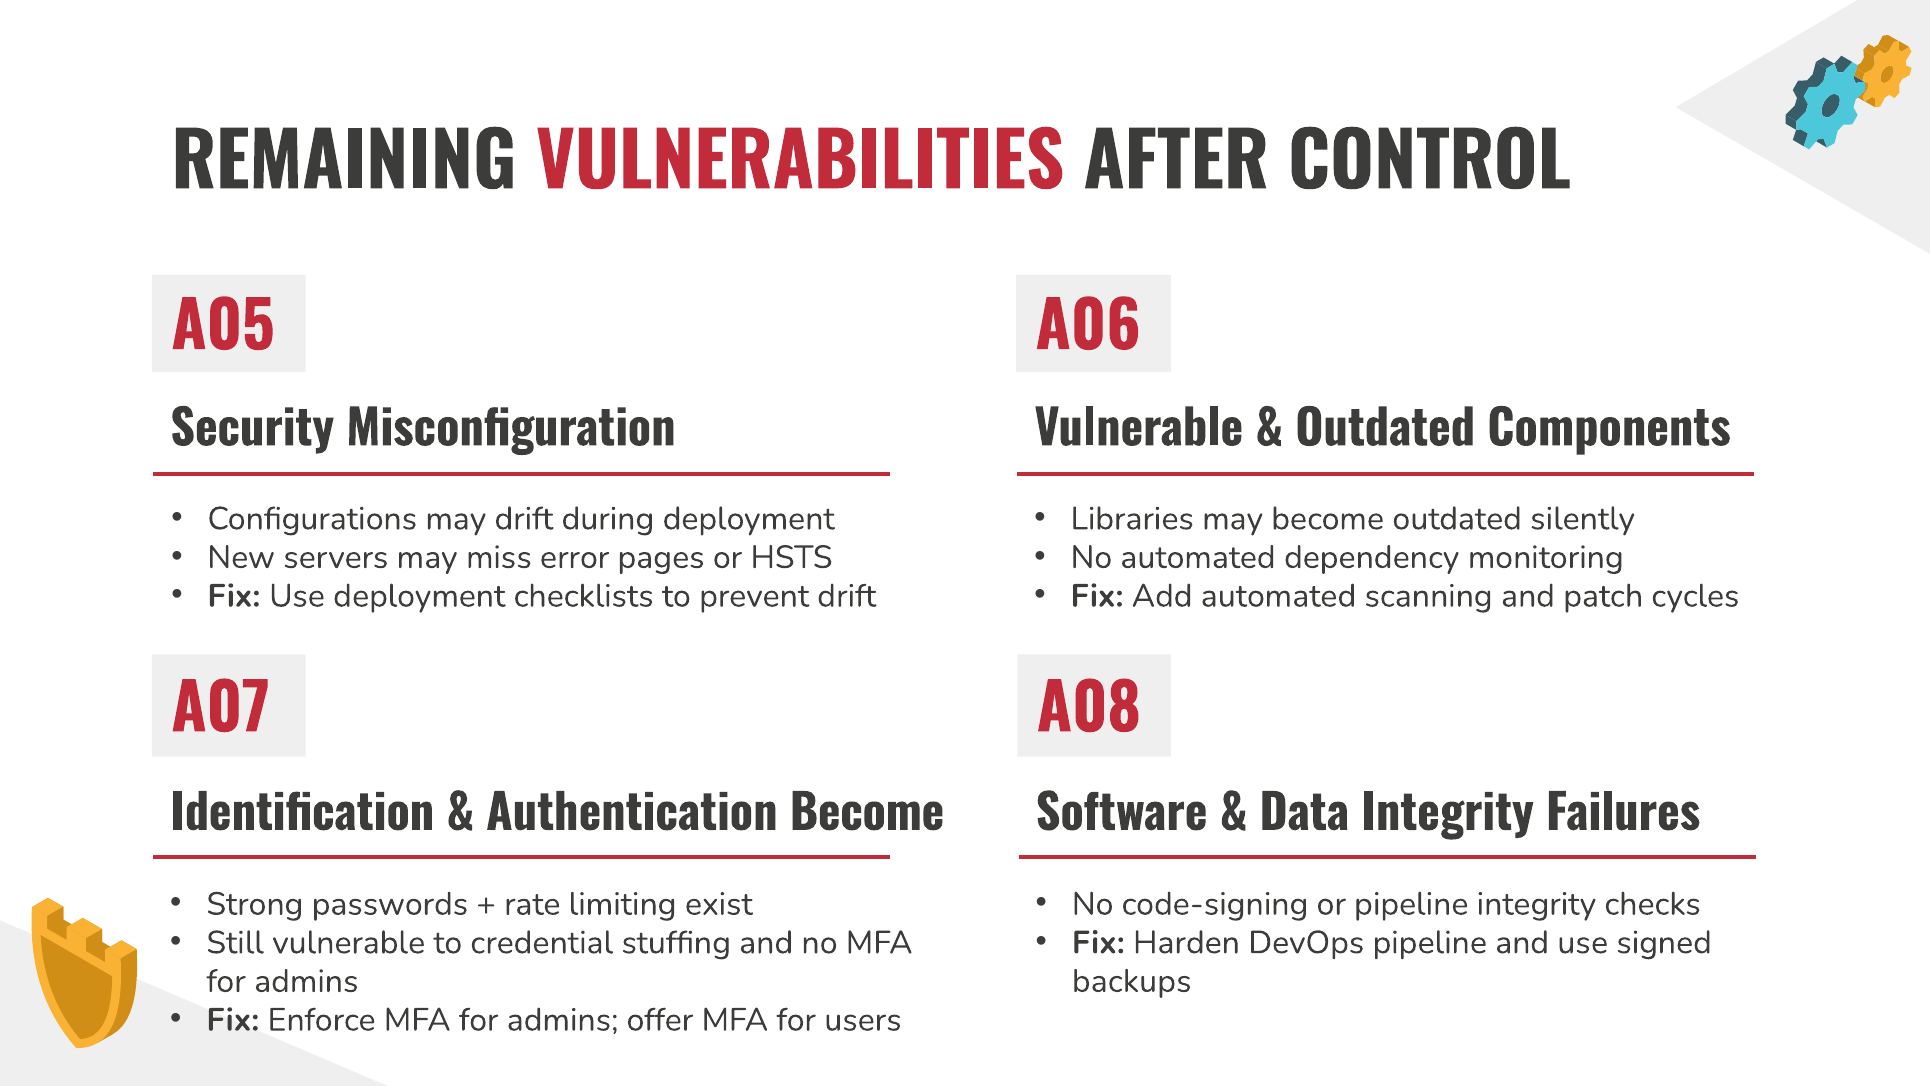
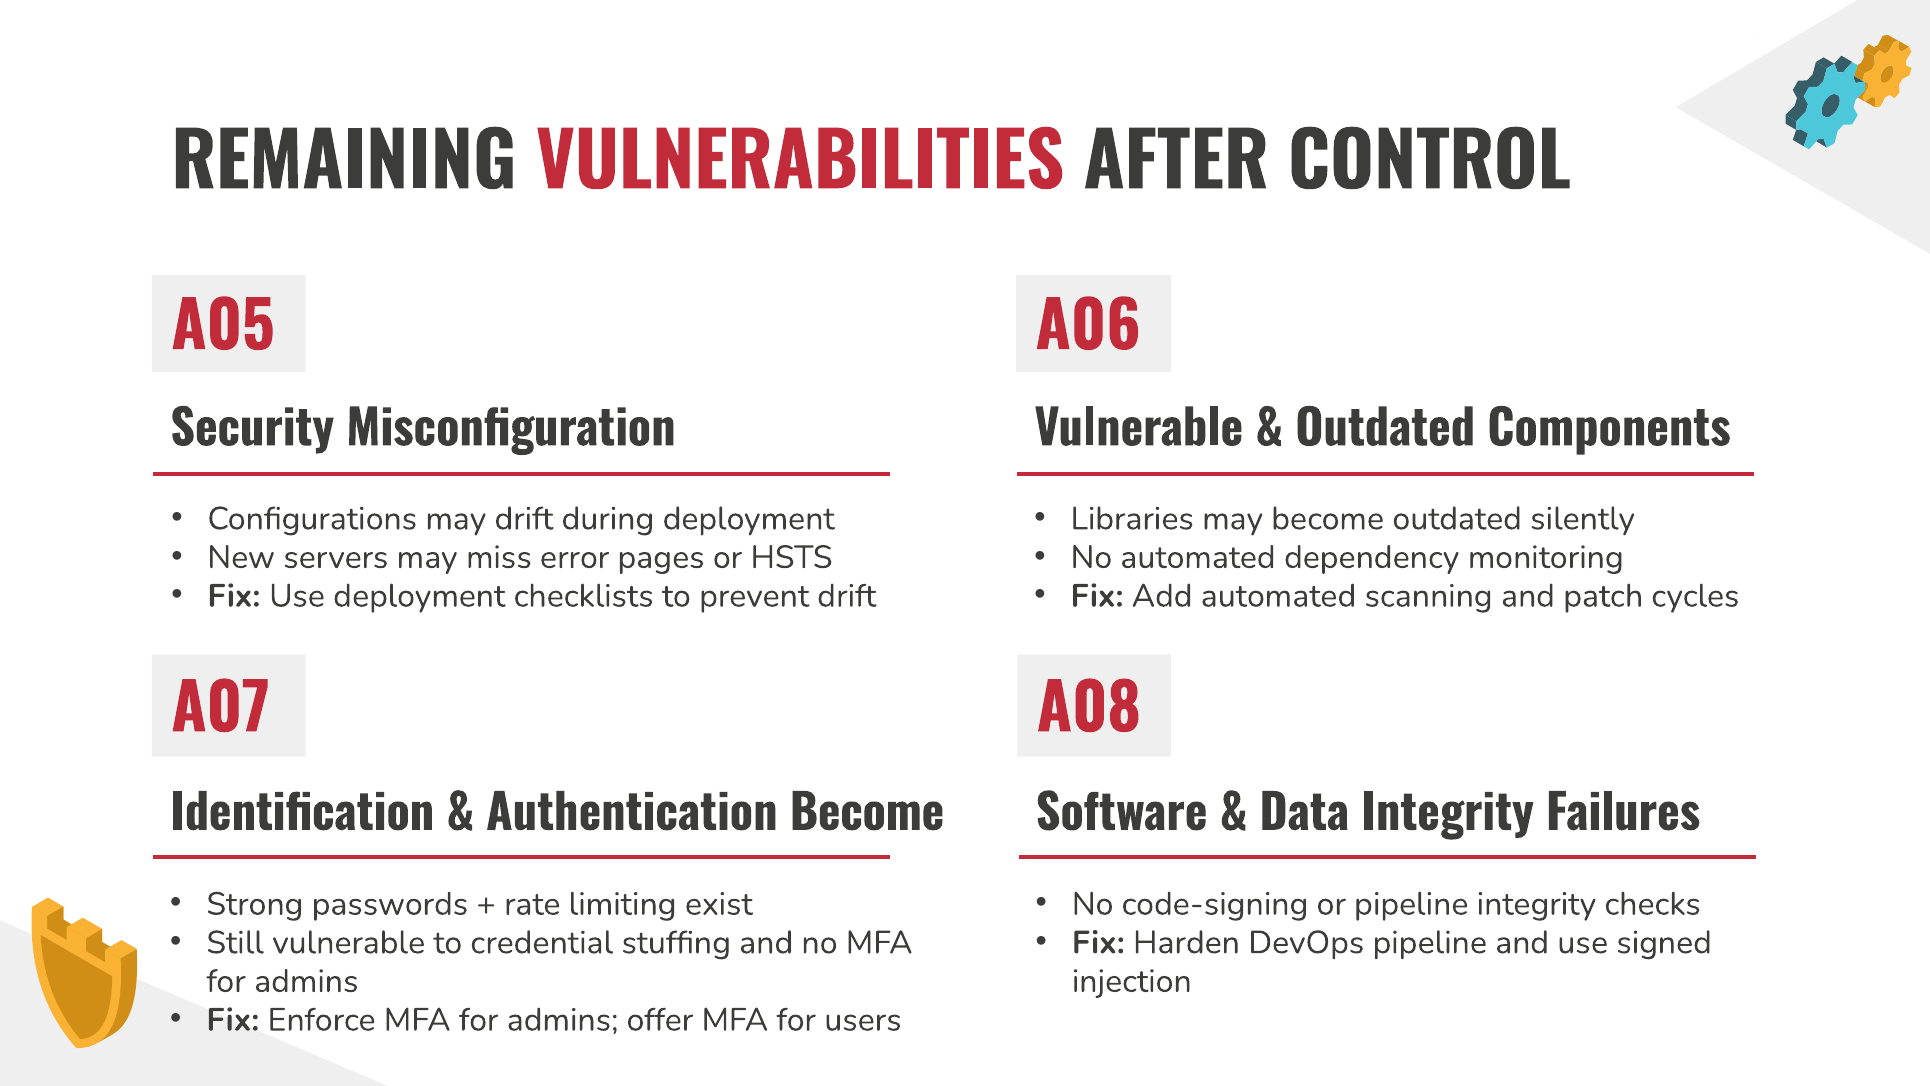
backups: backups -> injection
